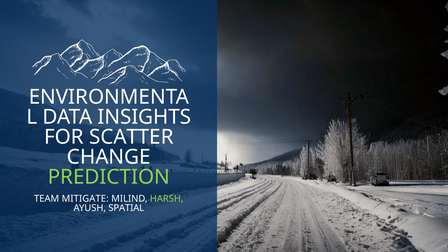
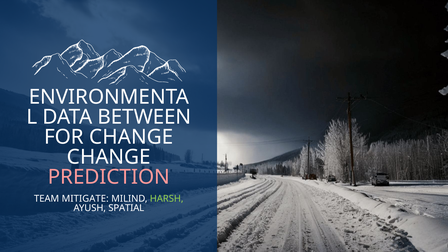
INSIGHTS: INSIGHTS -> BETWEEN
FOR SCATTER: SCATTER -> CHANGE
PREDICTION colour: light green -> pink
